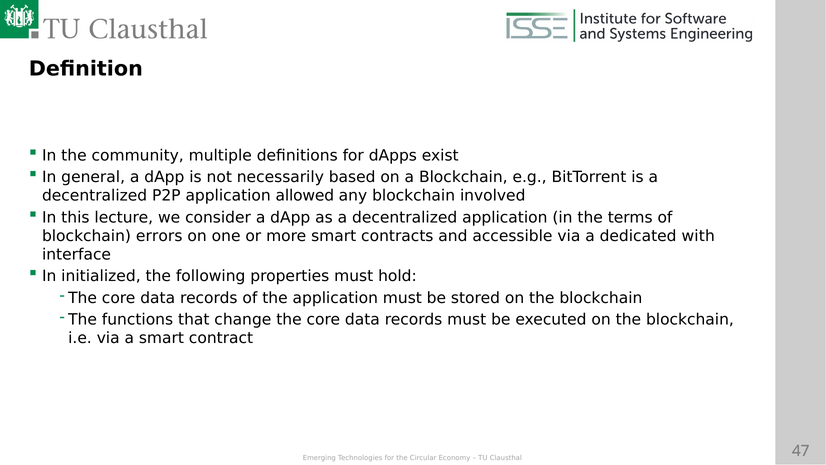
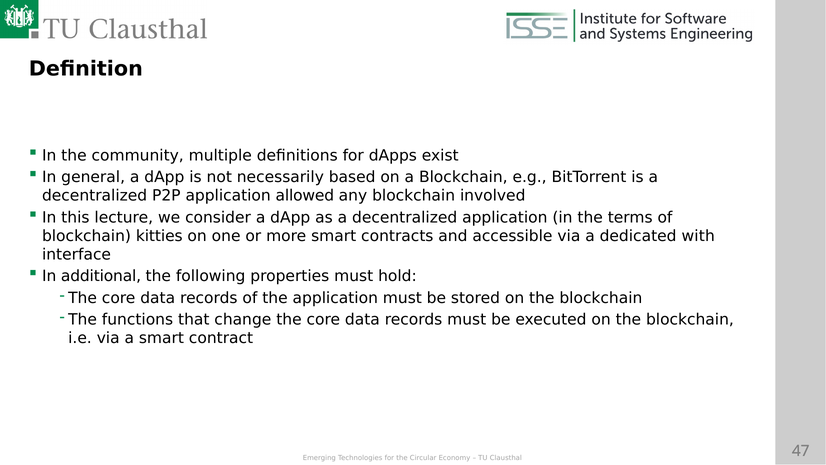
errors: errors -> kitties
initialized: initialized -> additional
